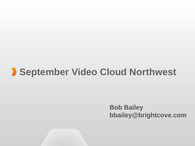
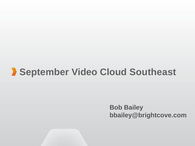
Northwest: Northwest -> Southeast
